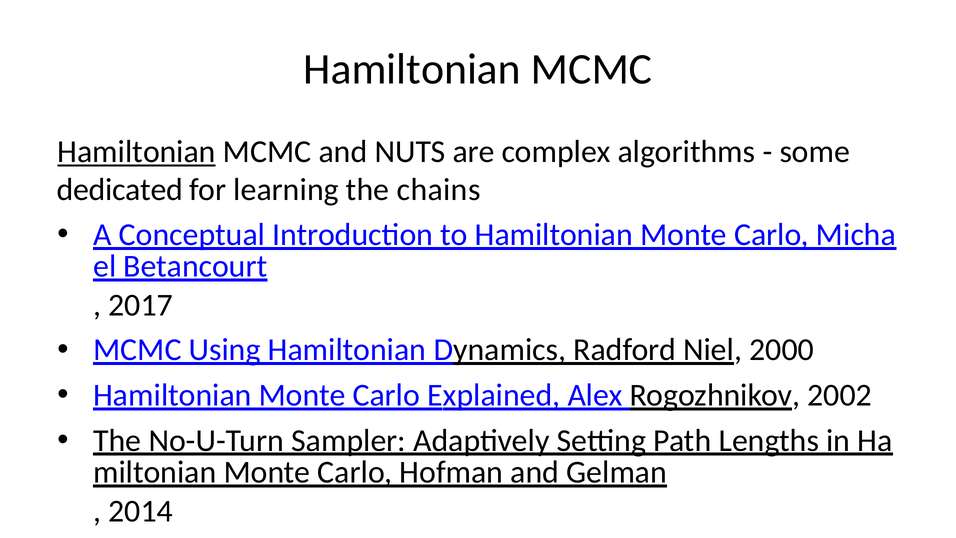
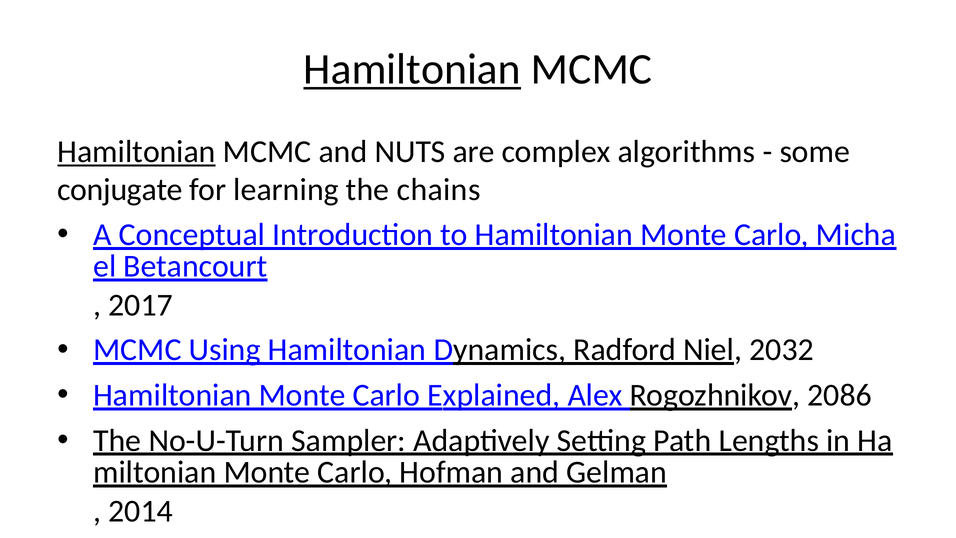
Hamiltonian at (412, 69) underline: none -> present
dedicated: dedicated -> conjugate
2000: 2000 -> 2032
2002: 2002 -> 2086
